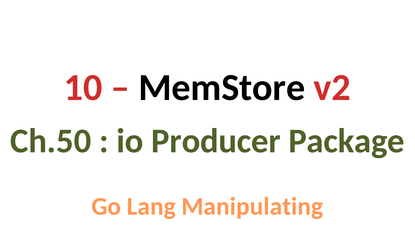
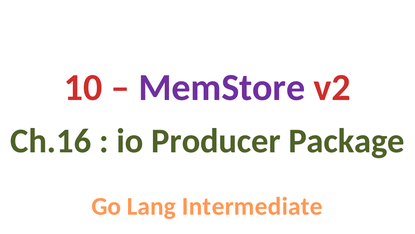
MemStore colour: black -> purple
Ch.50: Ch.50 -> Ch.16
Manipulating: Manipulating -> Intermediate
